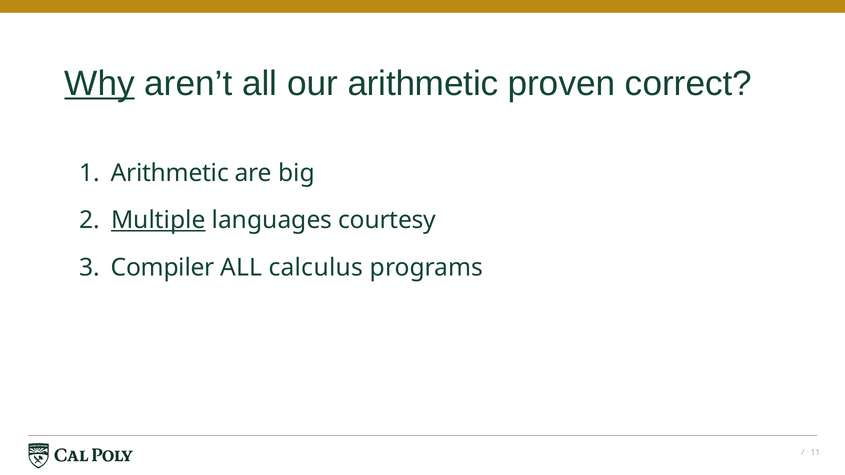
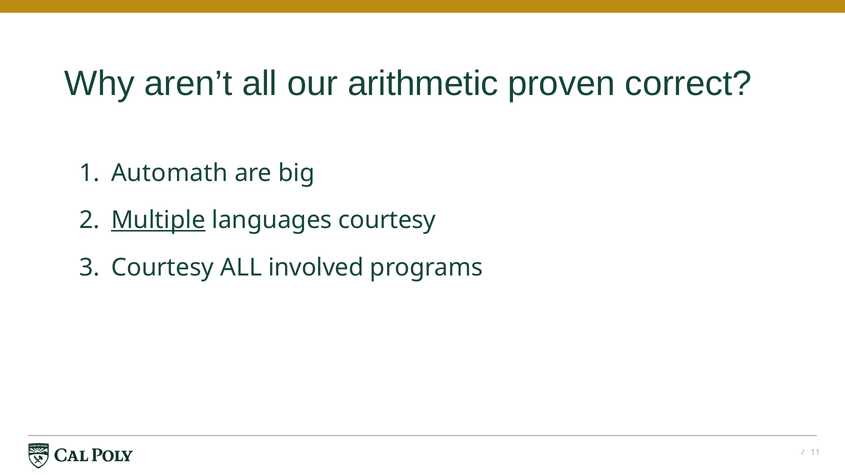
Why underline: present -> none
Arithmetic at (170, 173): Arithmetic -> Automath
Compiler at (163, 268): Compiler -> Courtesy
calculus: calculus -> involved
